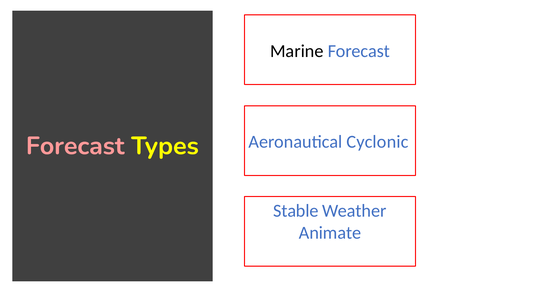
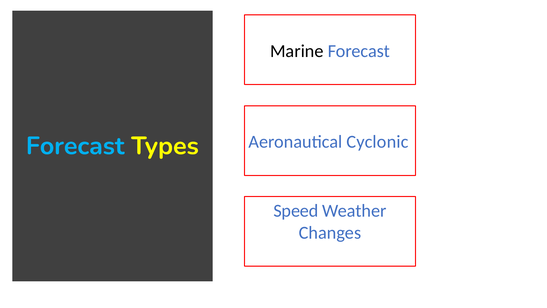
Forecast at (75, 146) colour: pink -> light blue
Stable: Stable -> Speed
Animate: Animate -> Changes
